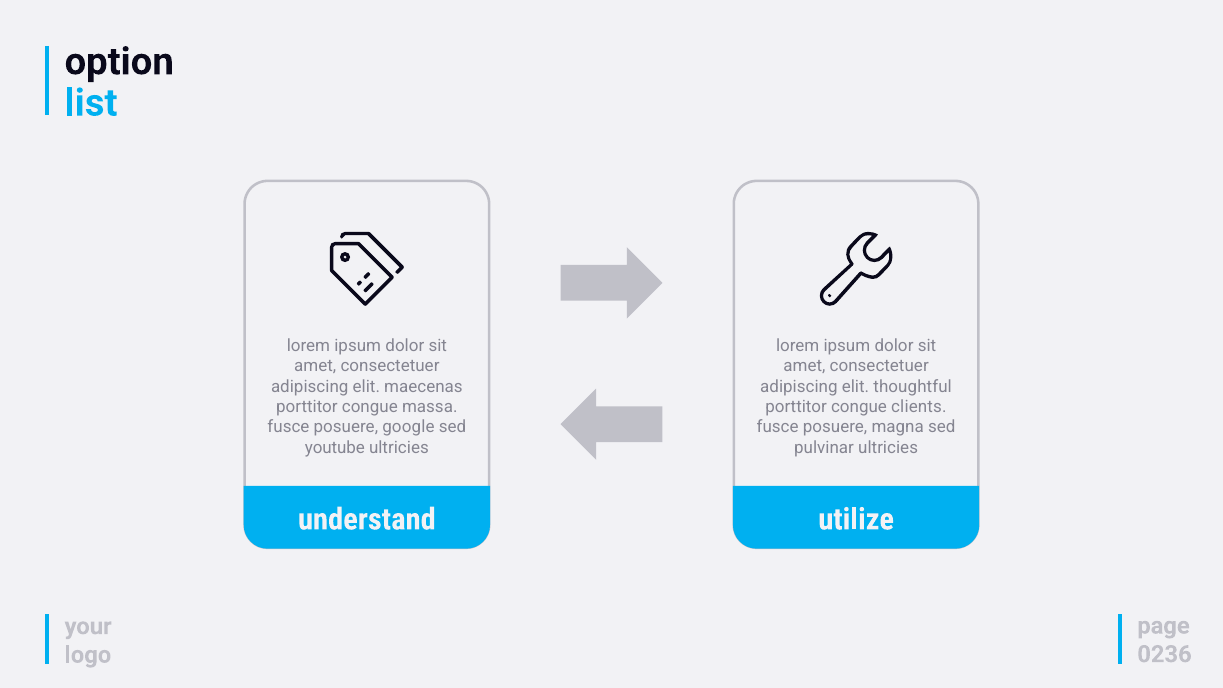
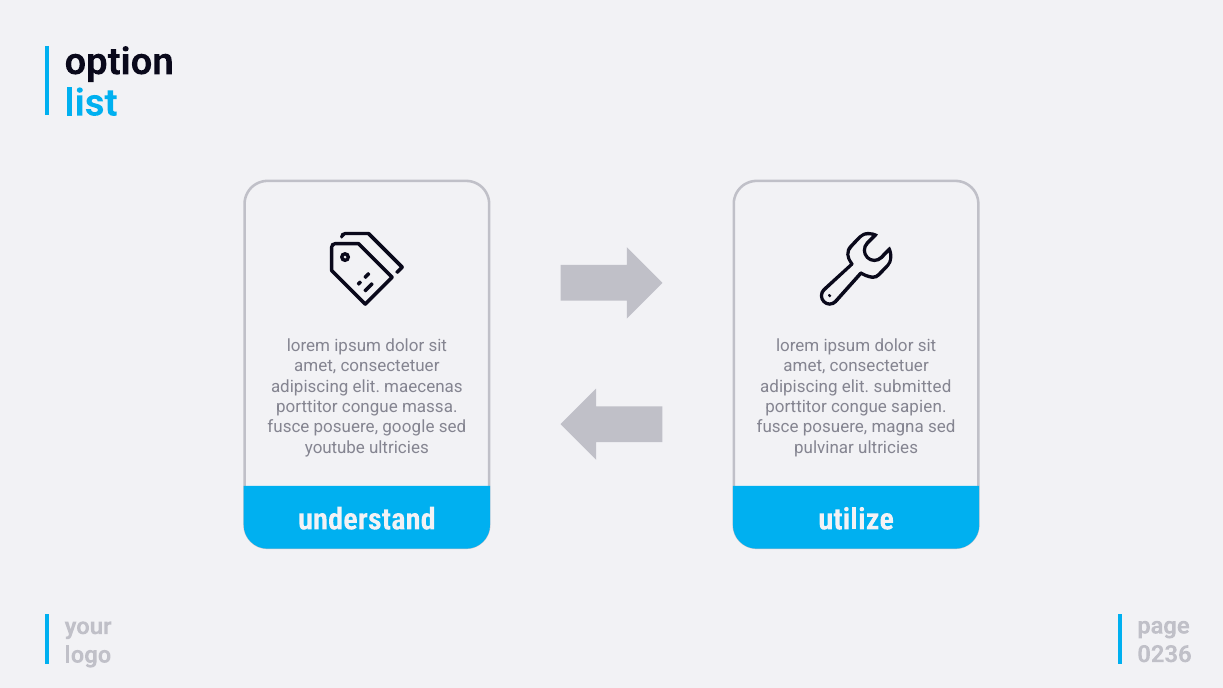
thoughtful: thoughtful -> submitted
clients: clients -> sapien
